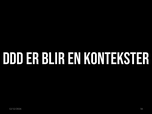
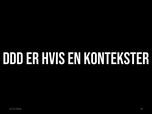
BLIR: BLIR -> HVIS
